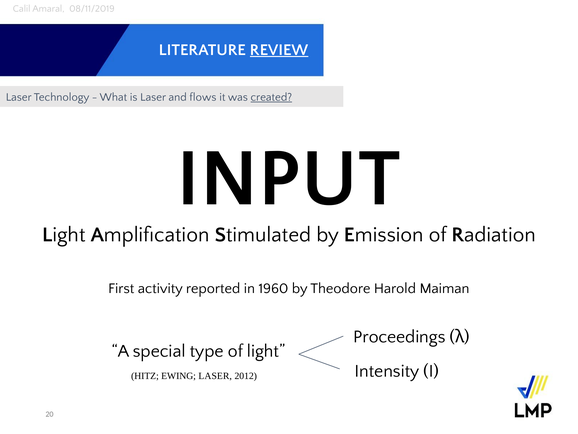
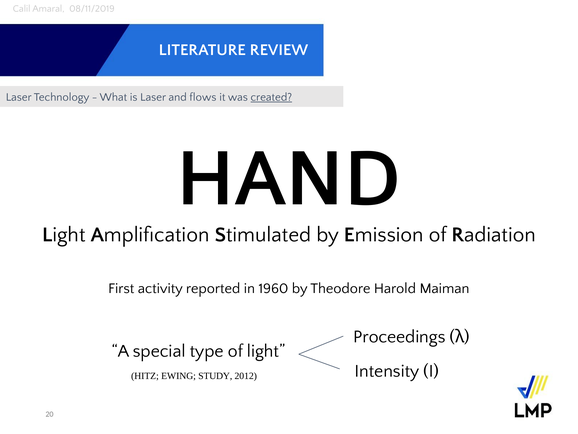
REVIEW underline: present -> none
INPUT: INPUT -> HAND
EWING LASER: LASER -> STUDY
